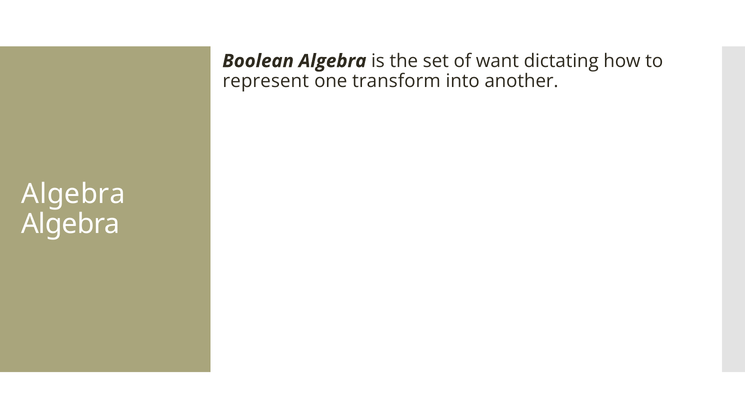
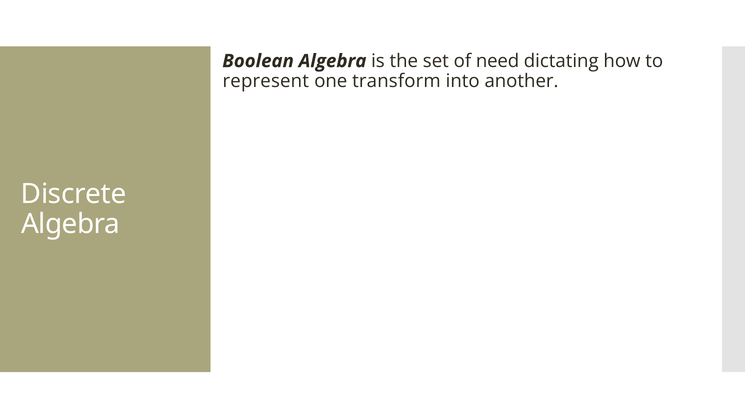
want: want -> need
Algebra at (73, 194): Algebra -> Discrete
